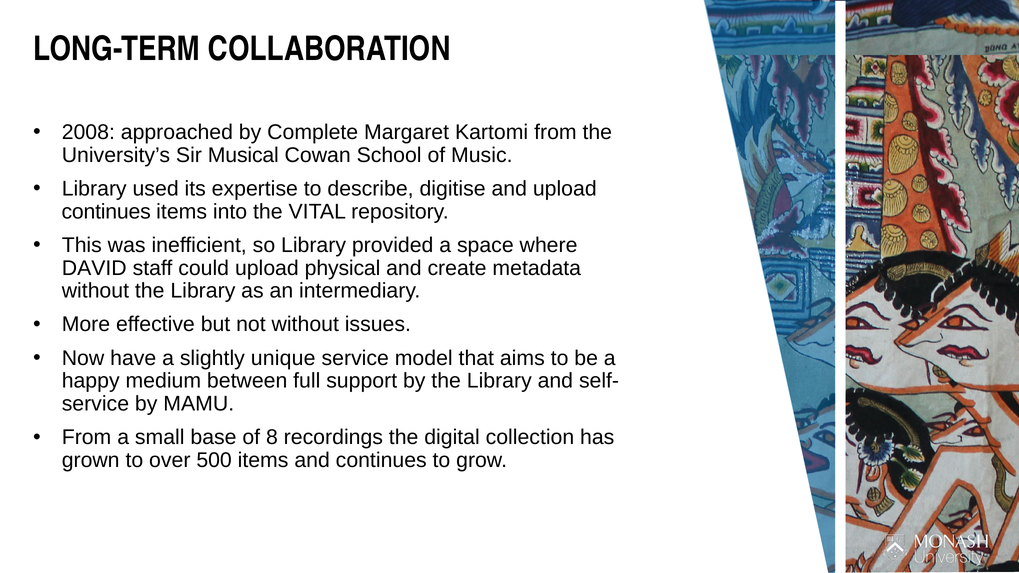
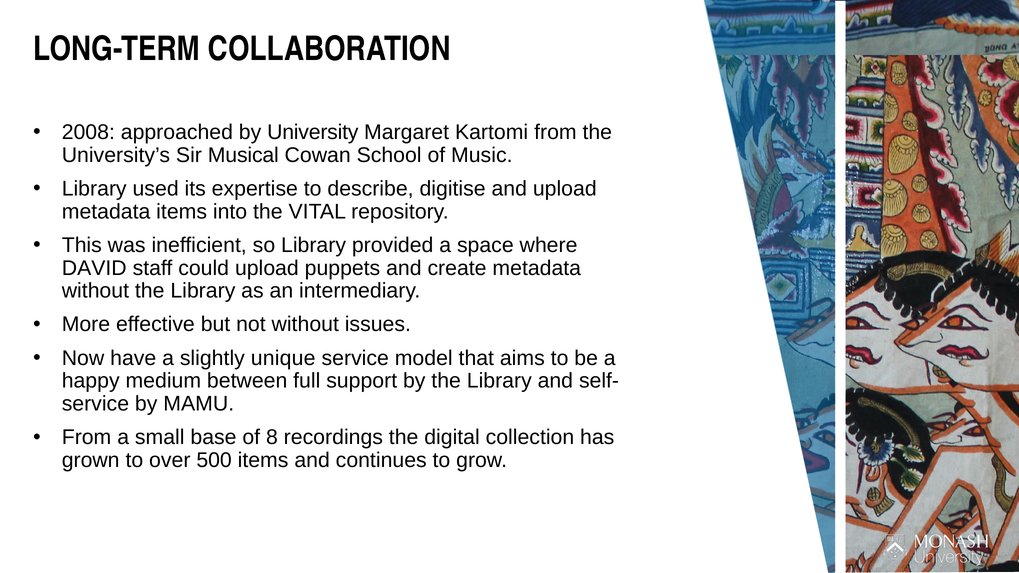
Complete: Complete -> University
continues at (106, 212): continues -> metadata
physical: physical -> puppets
